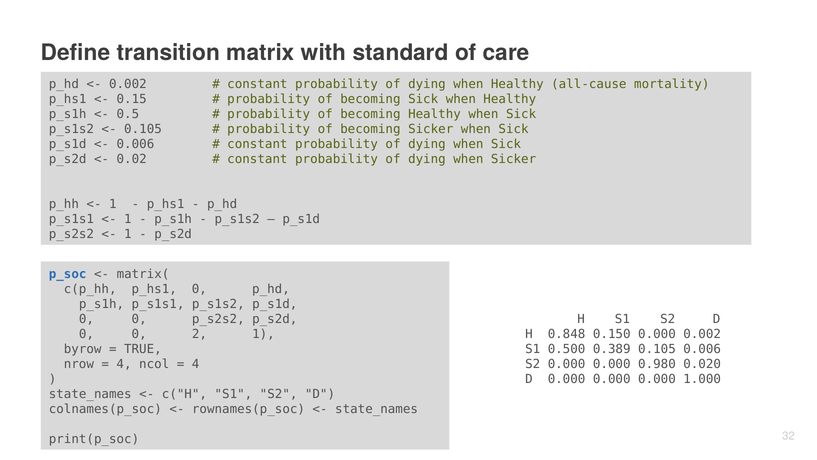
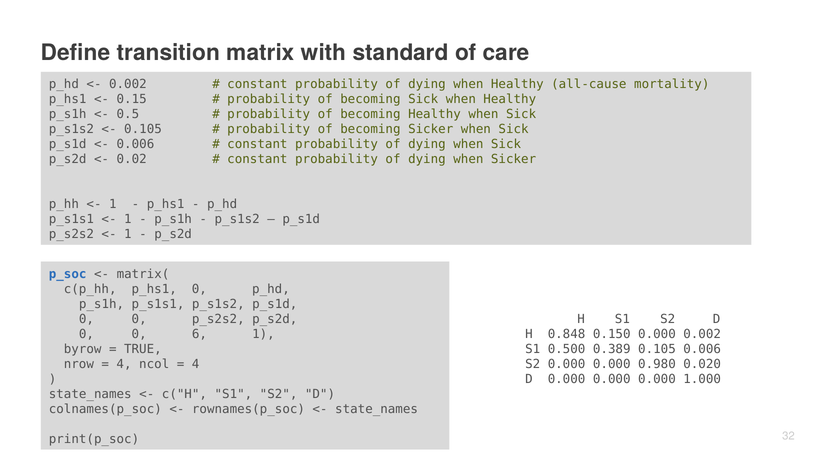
2: 2 -> 6
